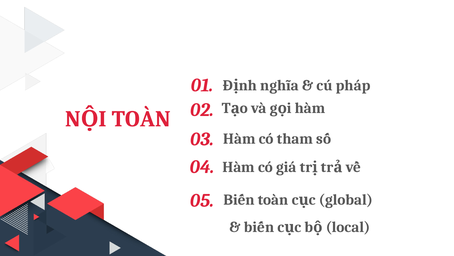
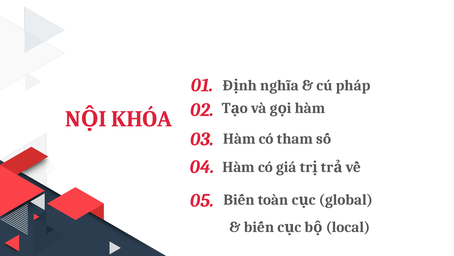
TOÀN at (141, 119): TOÀN -> KHÓA
